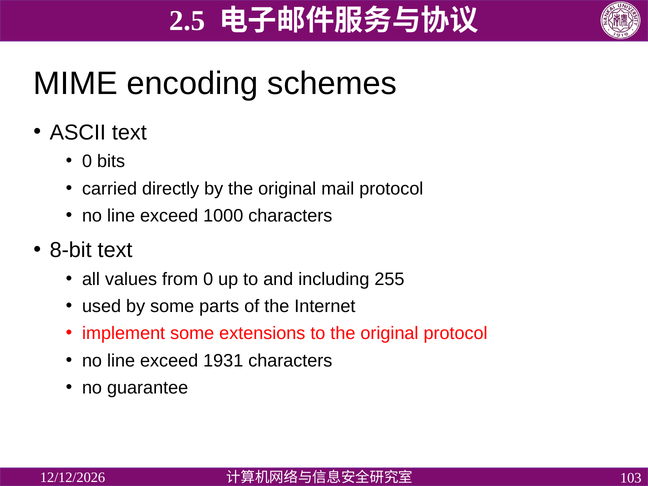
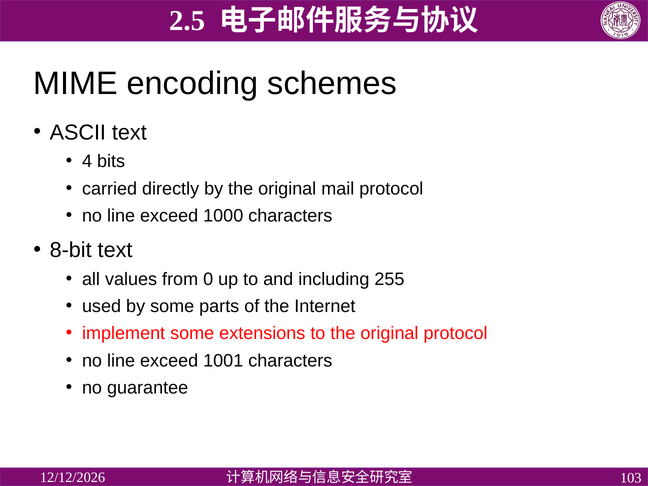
0 at (87, 161): 0 -> 4
1931: 1931 -> 1001
